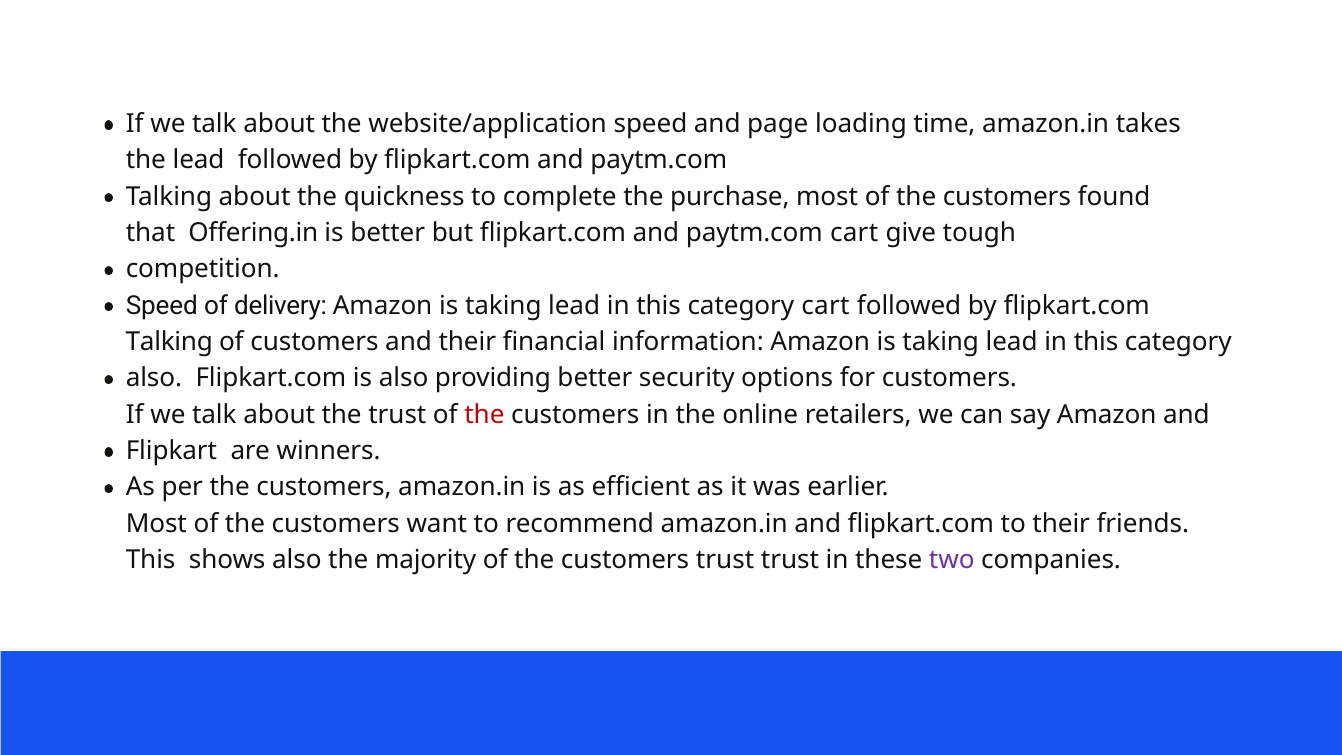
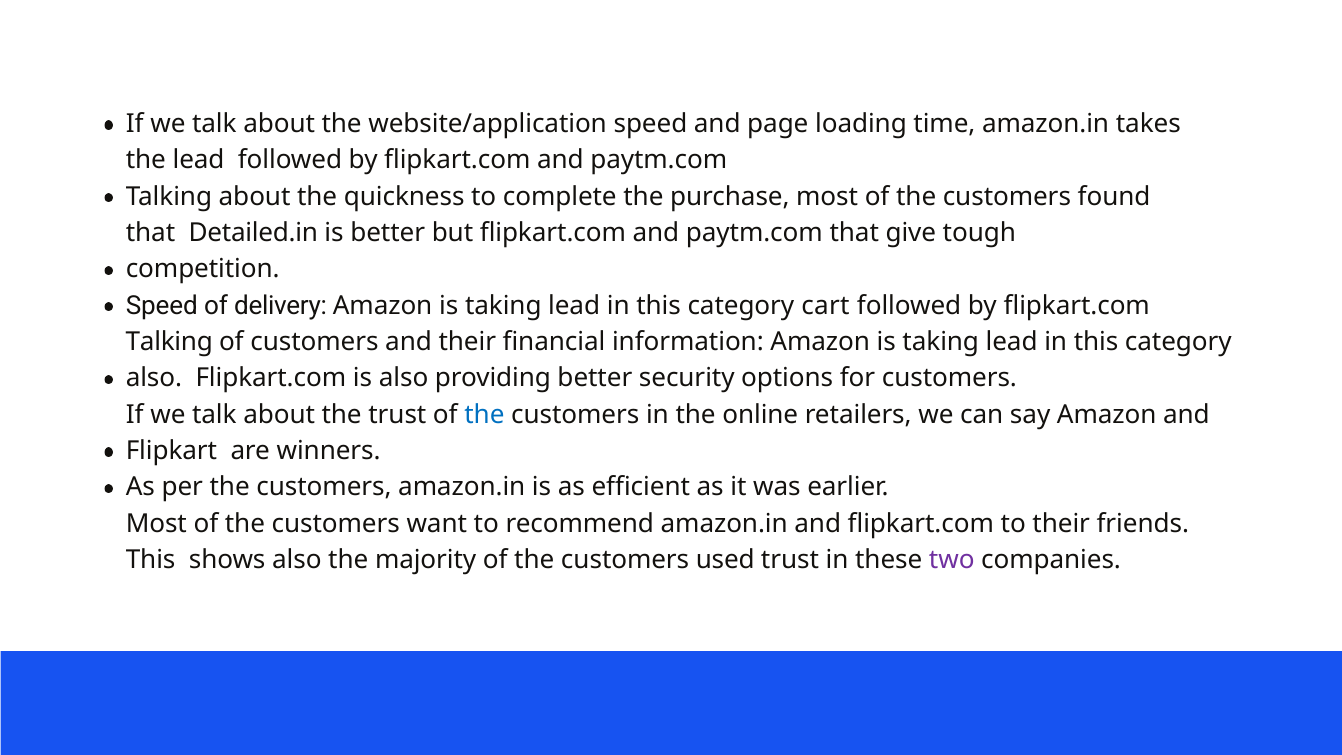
Offering.in: Offering.in -> Detailed.in
paytm.com cart: cart -> that
the at (484, 414) colour: red -> blue
customers trust: trust -> used
